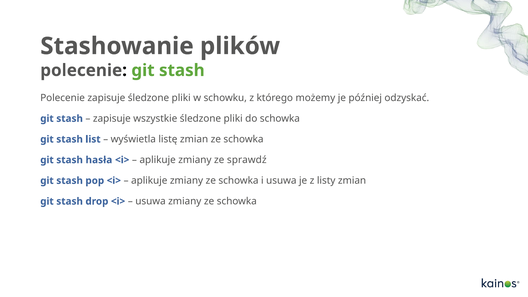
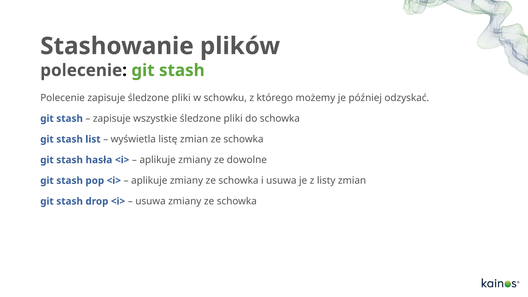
sprawdź: sprawdź -> dowolne
